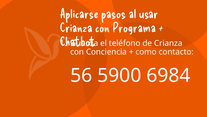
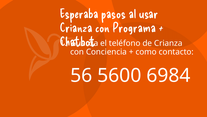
Aplicarse: Aplicarse -> Esperaba
5900: 5900 -> 5600
